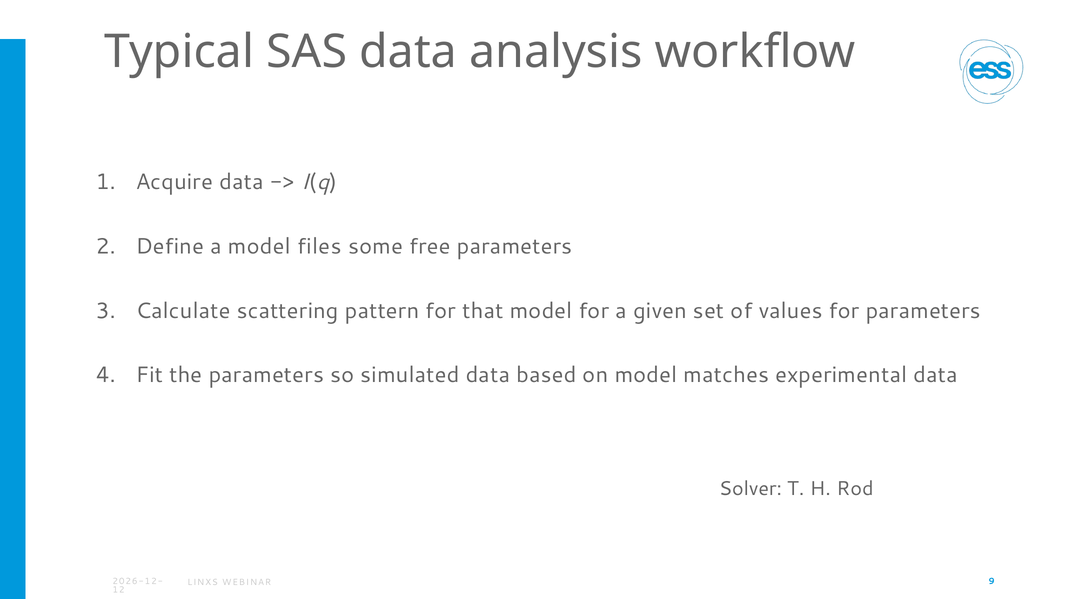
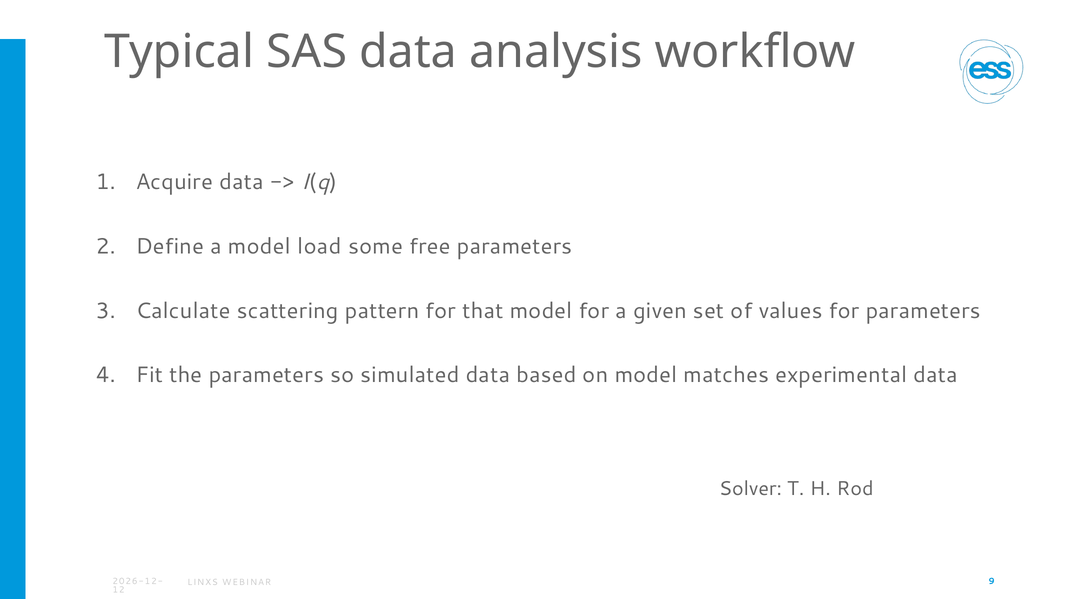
files: files -> load
